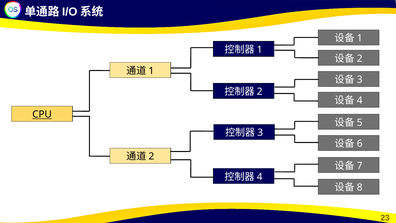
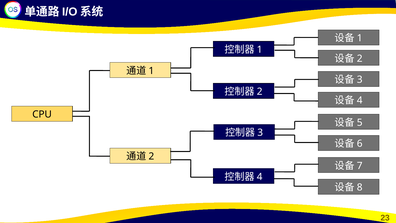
CPU underline: present -> none
